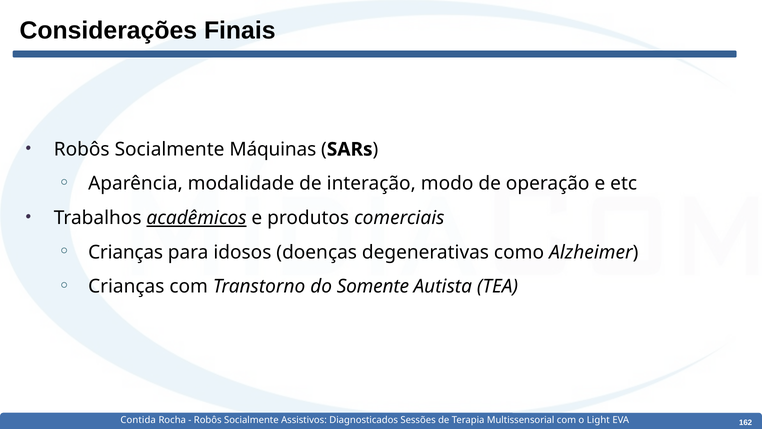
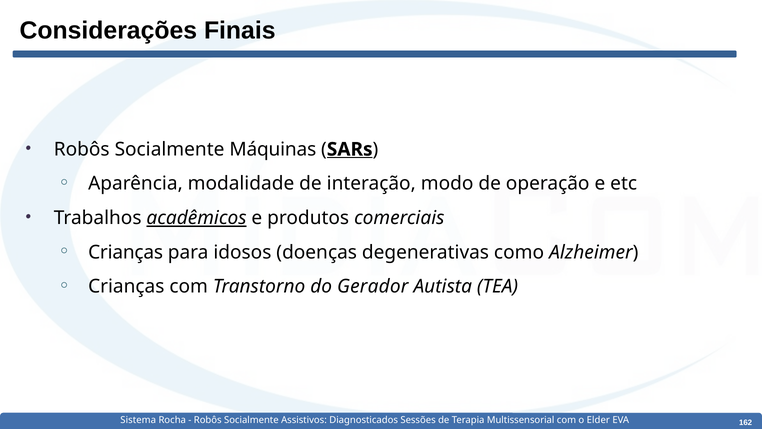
SARs underline: none -> present
Somente: Somente -> Gerador
Contida: Contida -> Sistema
Light: Light -> Elder
